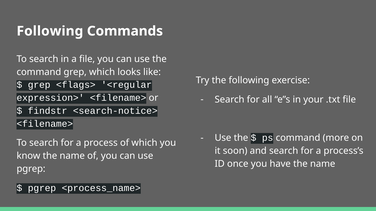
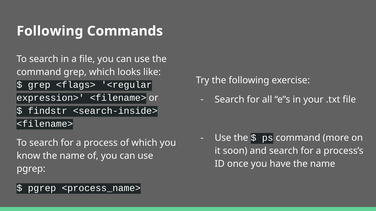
<search-notice>: <search-notice> -> <search-inside>
